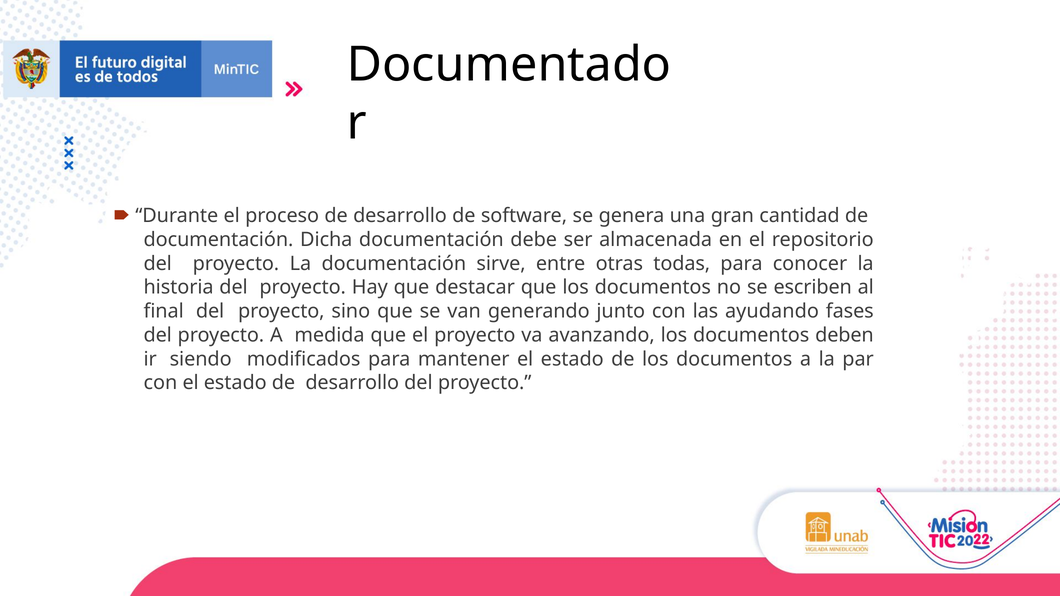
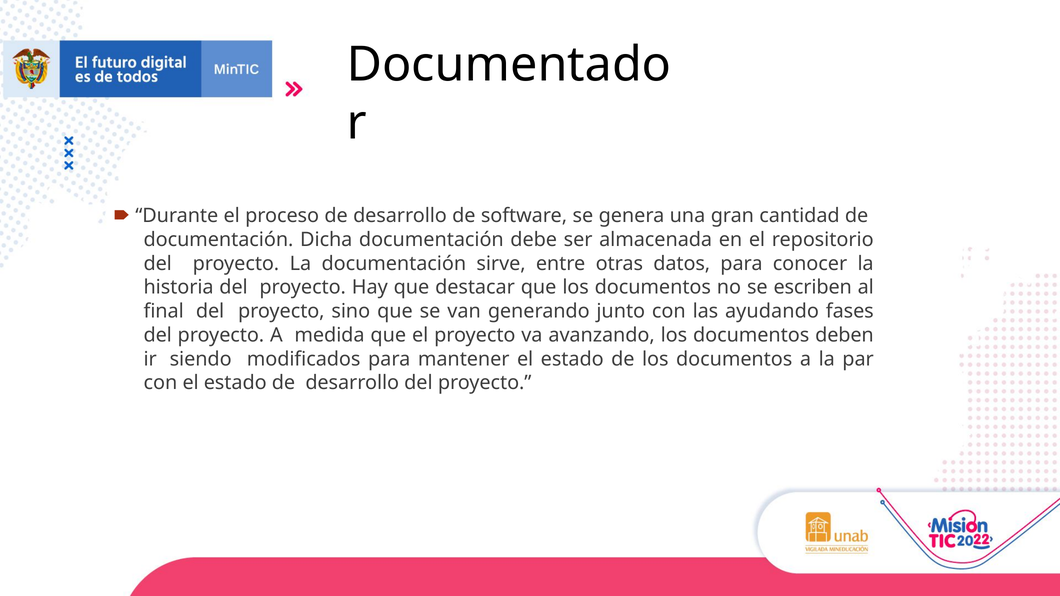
todas: todas -> datos
